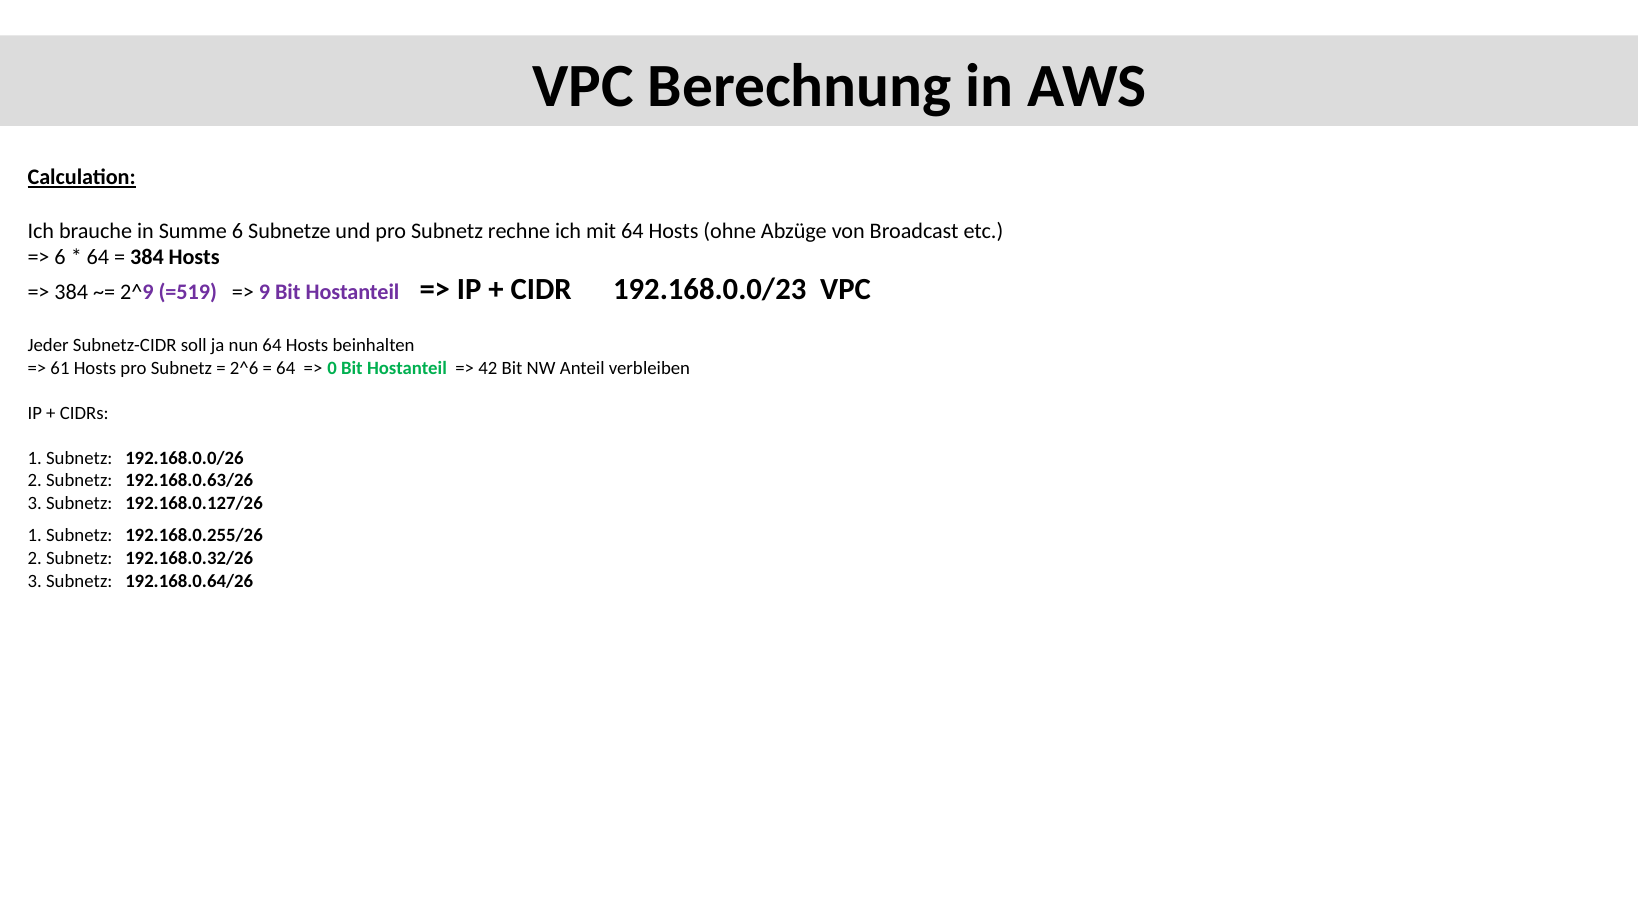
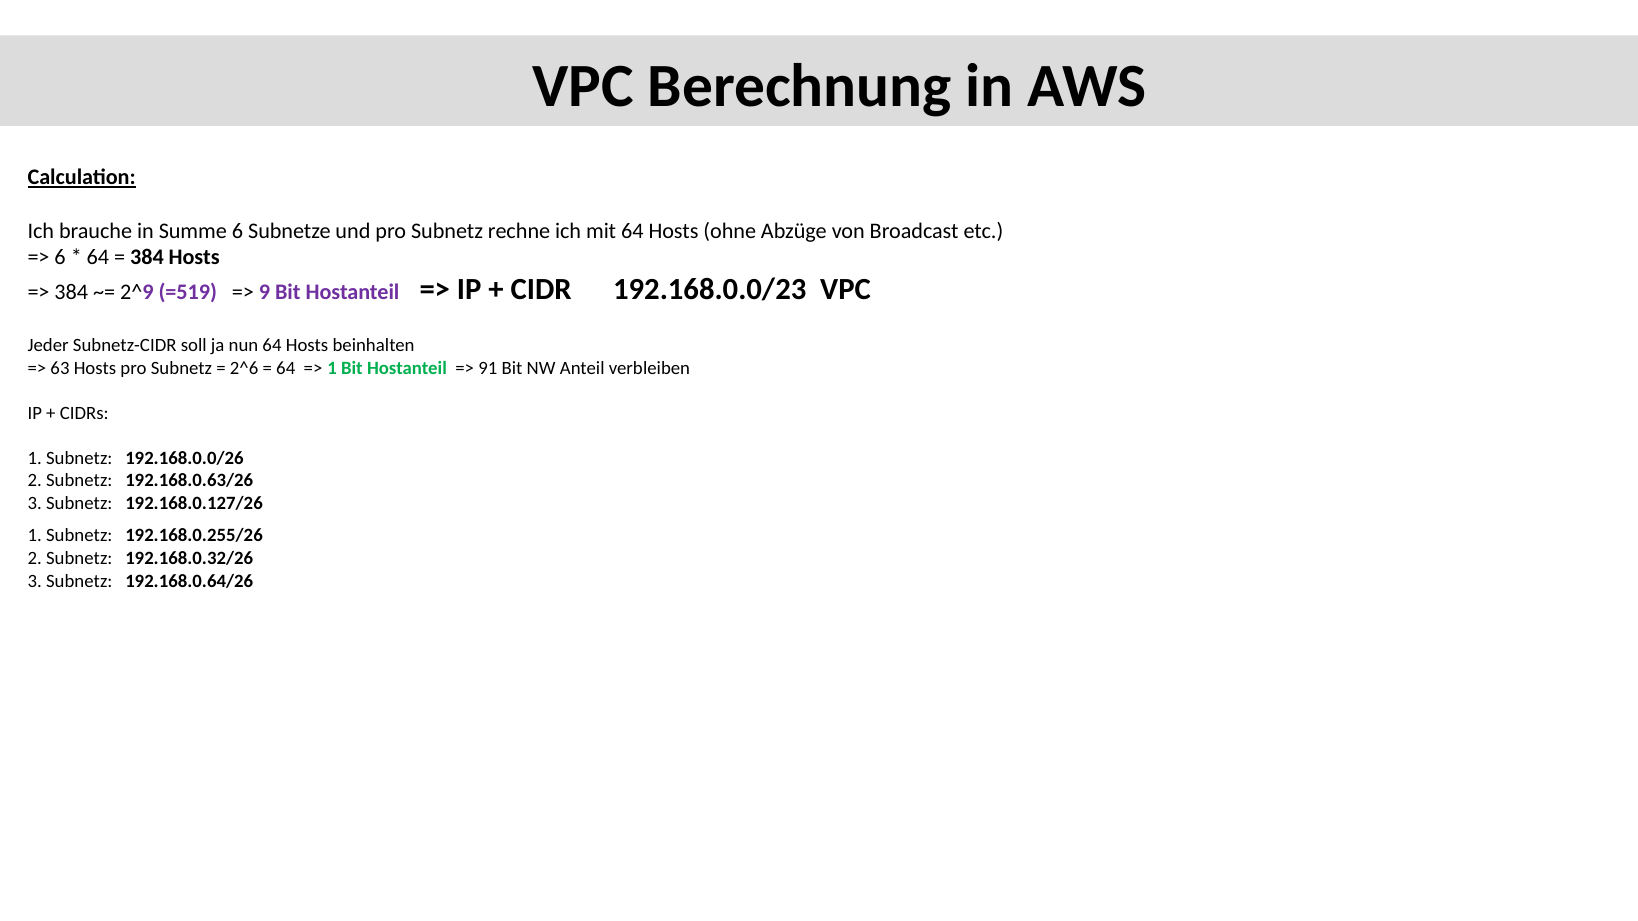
61: 61 -> 63
0 at (332, 368): 0 -> 1
42: 42 -> 91
